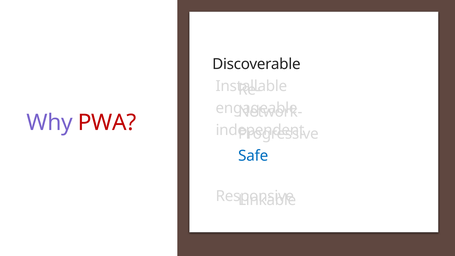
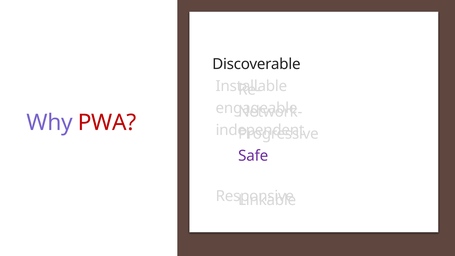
Safe colour: blue -> purple
